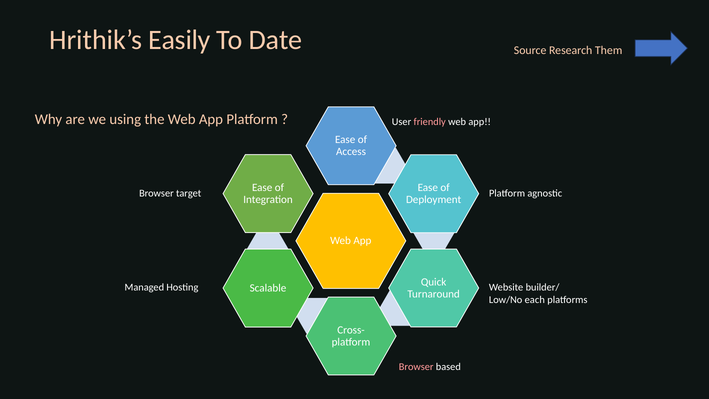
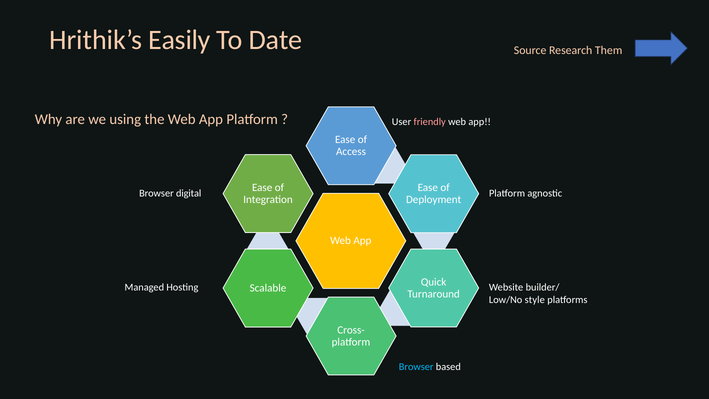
target: target -> digital
each: each -> style
Browser at (416, 366) colour: pink -> light blue
